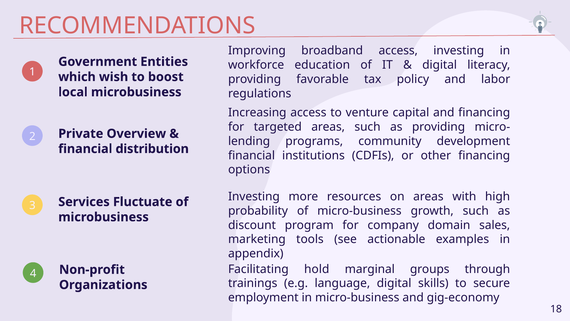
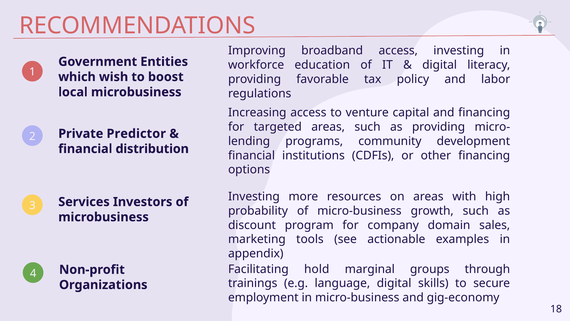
Overview: Overview -> Predictor
Fluctuate: Fluctuate -> Investors
